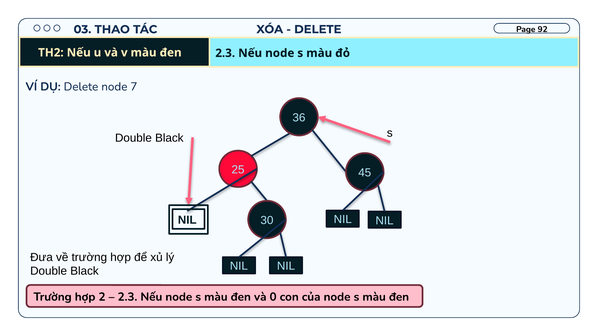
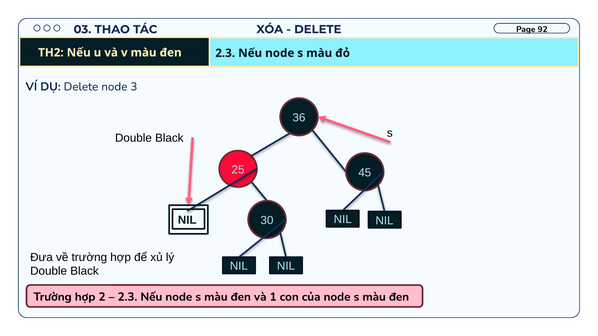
7: 7 -> 3
0: 0 -> 1
